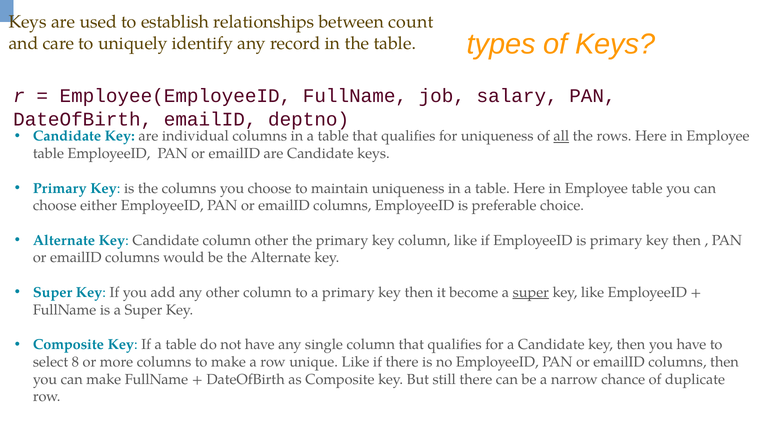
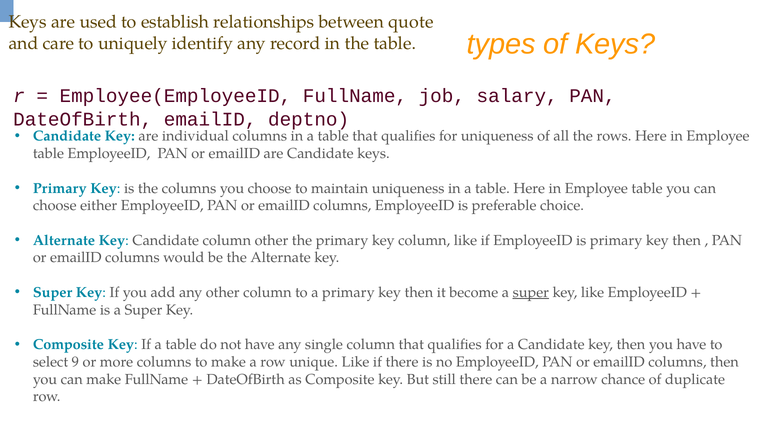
count: count -> quote
all underline: present -> none
8: 8 -> 9
